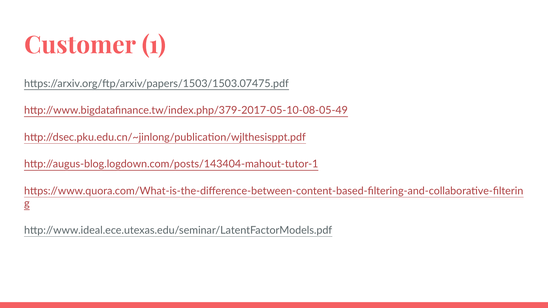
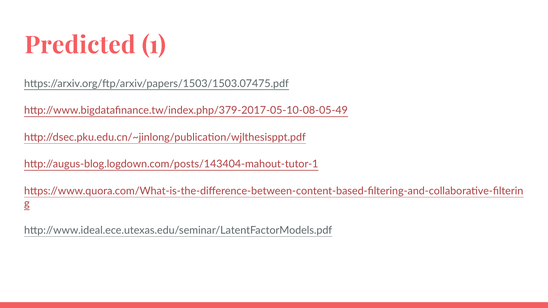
Customer: Customer -> Predicted
